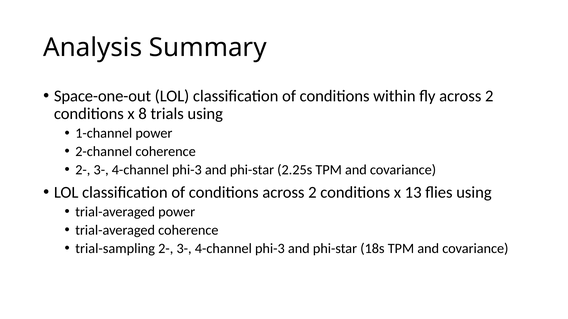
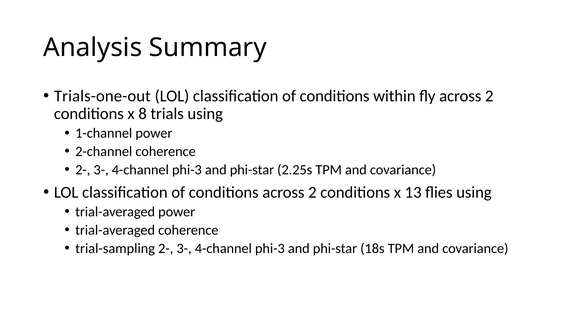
Space-one-out: Space-one-out -> Trials-one-out
